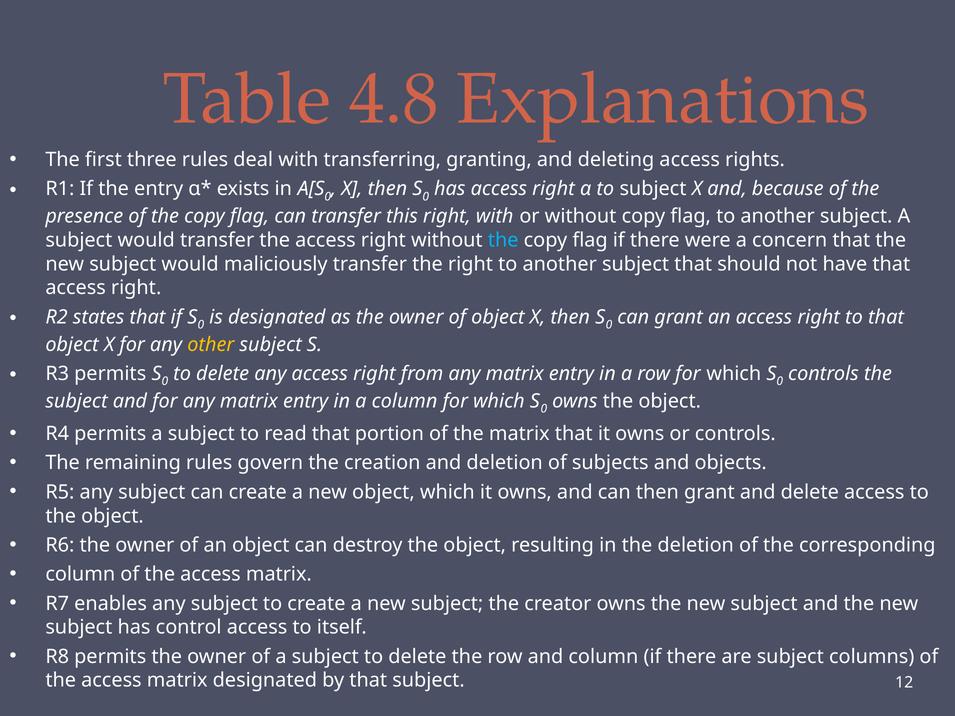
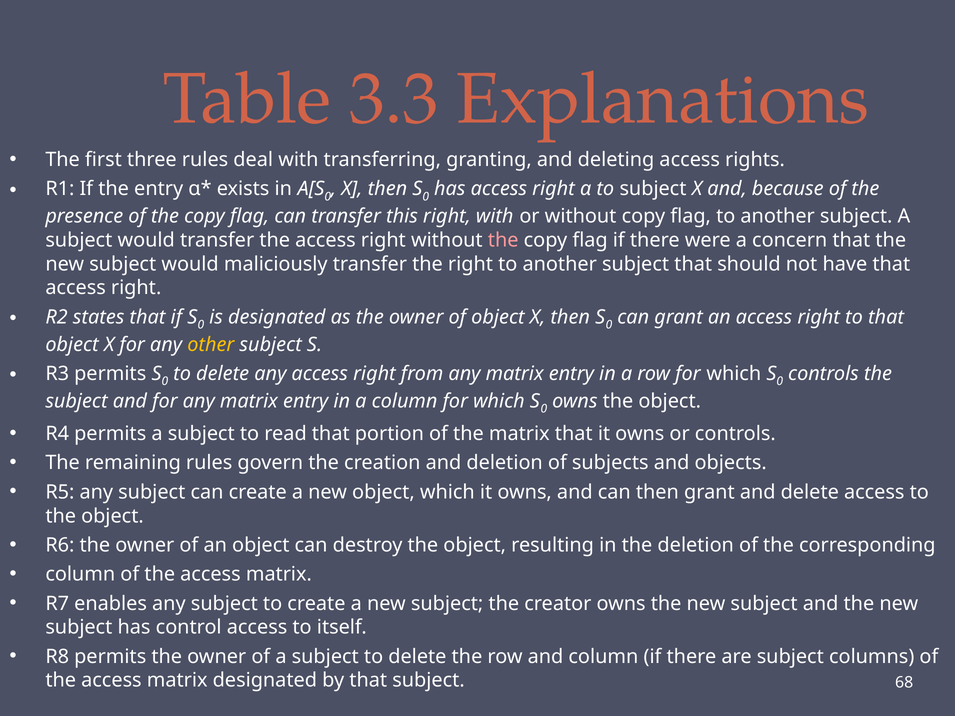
4.8: 4.8 -> 3.3
the at (503, 240) colour: light blue -> pink
12: 12 -> 68
